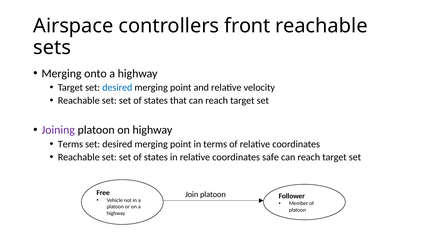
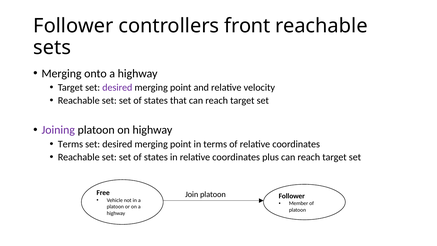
Airspace at (73, 26): Airspace -> Follower
desired at (117, 87) colour: blue -> purple
safe: safe -> plus
